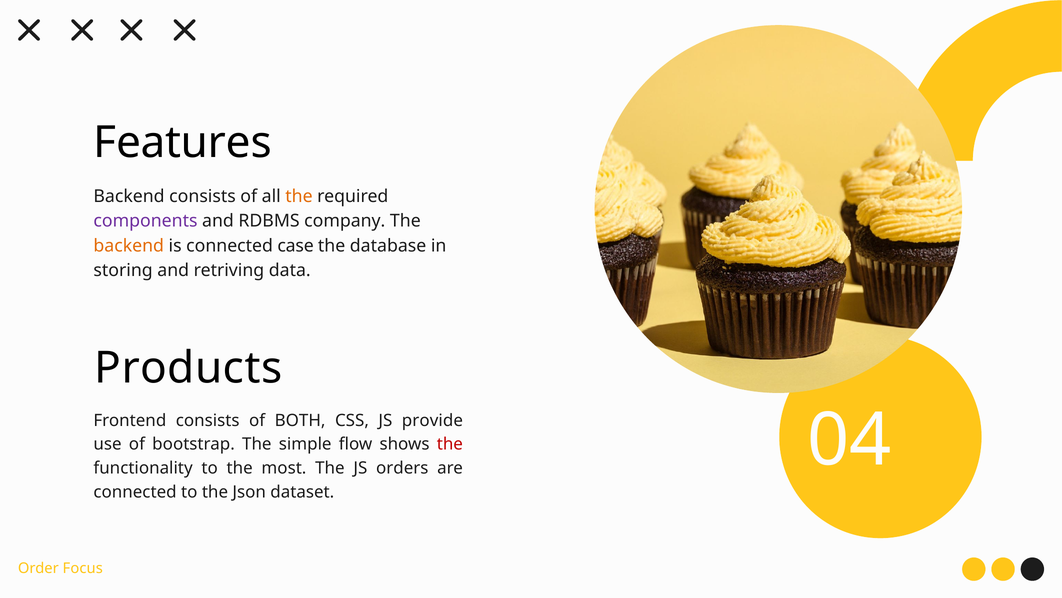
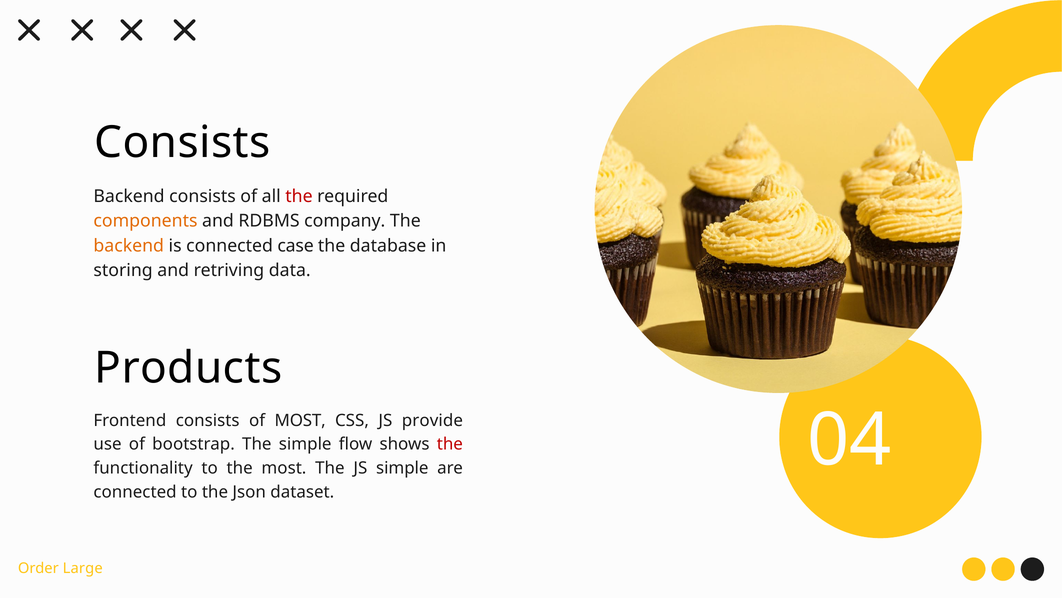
Features at (183, 143): Features -> Consists
the at (299, 196) colour: orange -> red
components colour: purple -> orange
of BOTH: BOTH -> MOST
JS orders: orders -> simple
Focus: Focus -> Large
